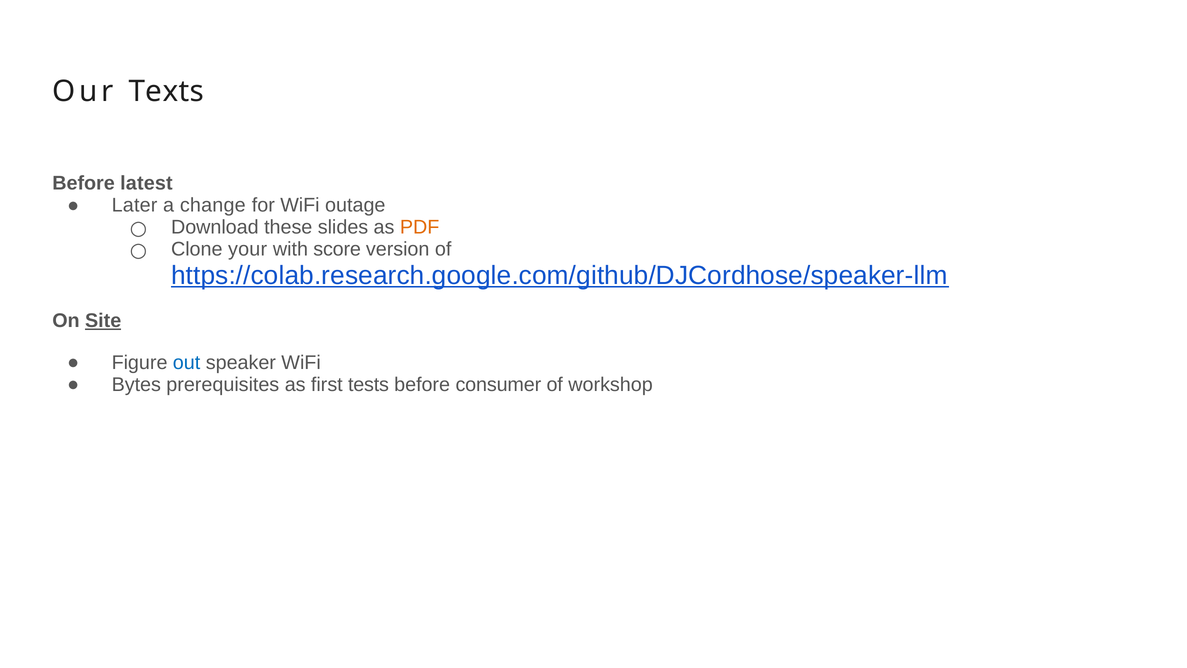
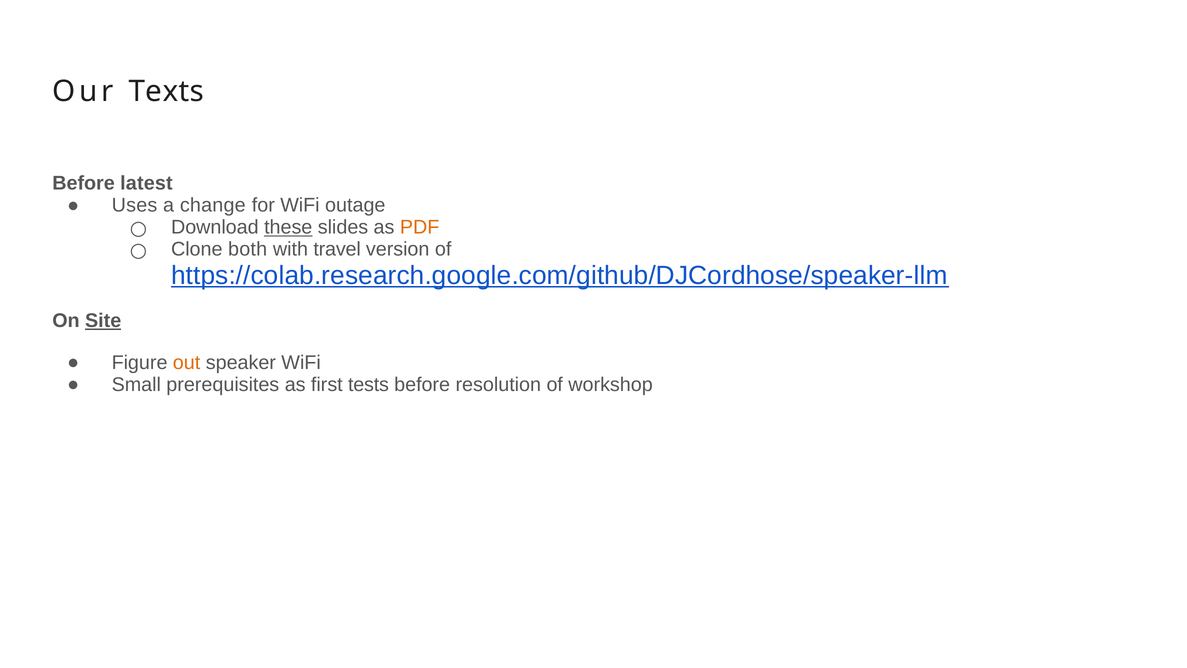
Later: Later -> Uses
these underline: none -> present
your: your -> both
score: score -> travel
out colour: blue -> orange
Bytes: Bytes -> Small
consumer: consumer -> resolution
